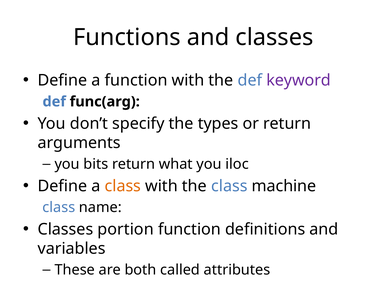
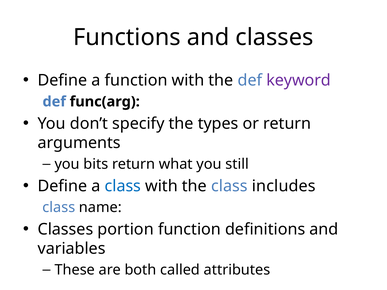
iloc: iloc -> still
class at (123, 186) colour: orange -> blue
machine: machine -> includes
